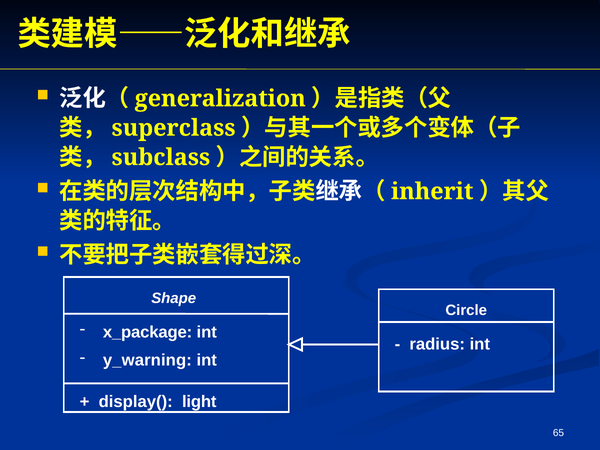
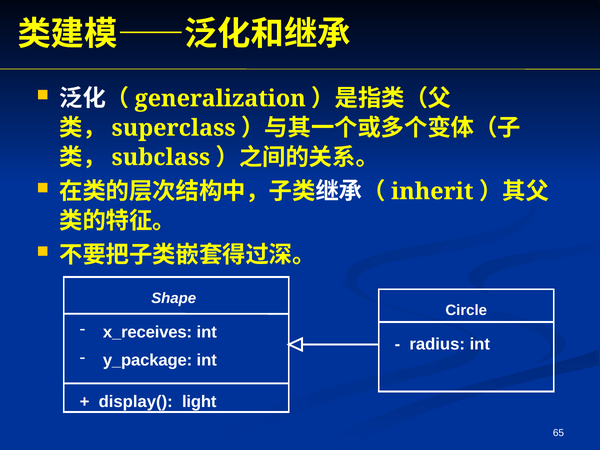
x_package: x_package -> x_receives
y_warning: y_warning -> y_package
